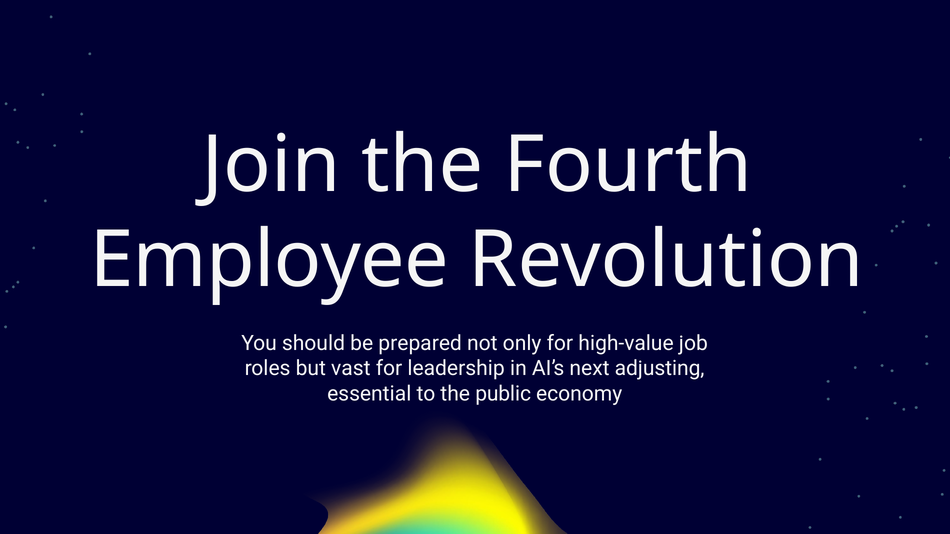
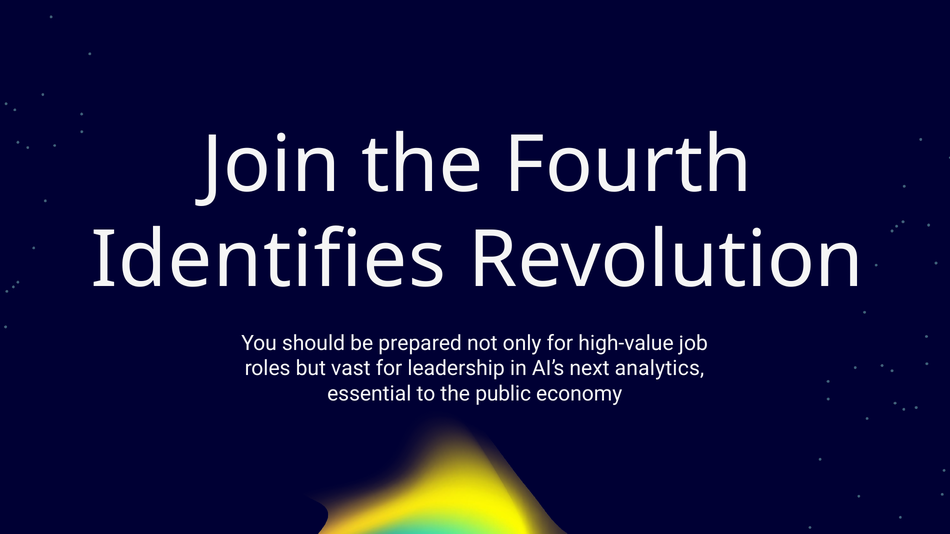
Employee: Employee -> Identifies
adjusting: adjusting -> analytics
